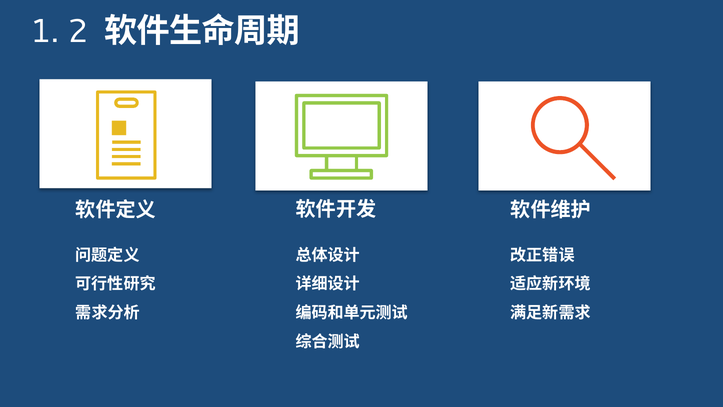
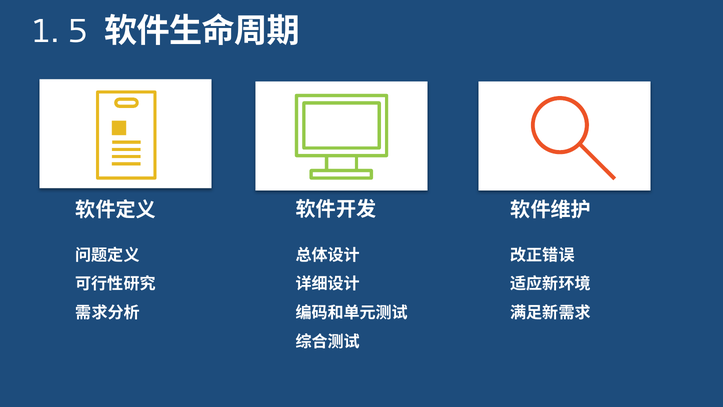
2: 2 -> 5
